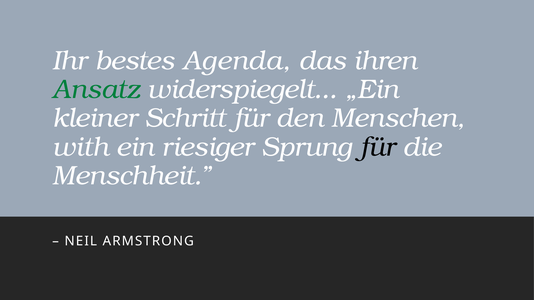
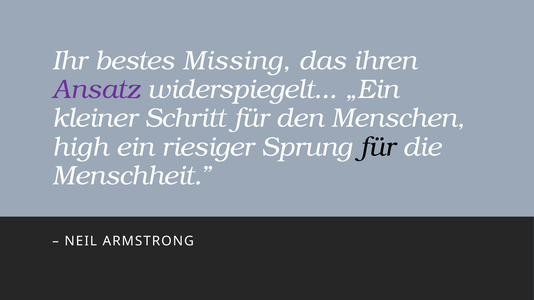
Agenda: Agenda -> Missing
Ansatz colour: green -> purple
with: with -> high
